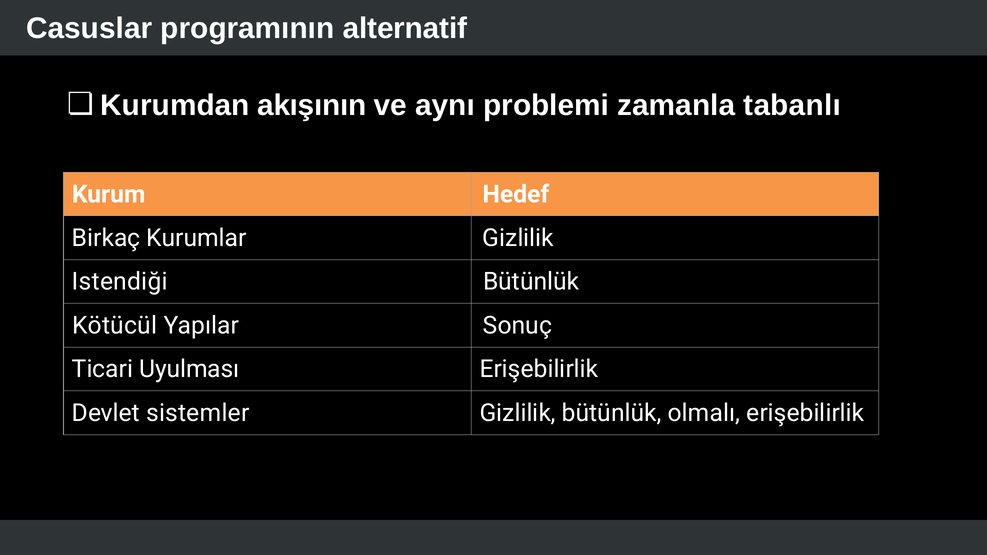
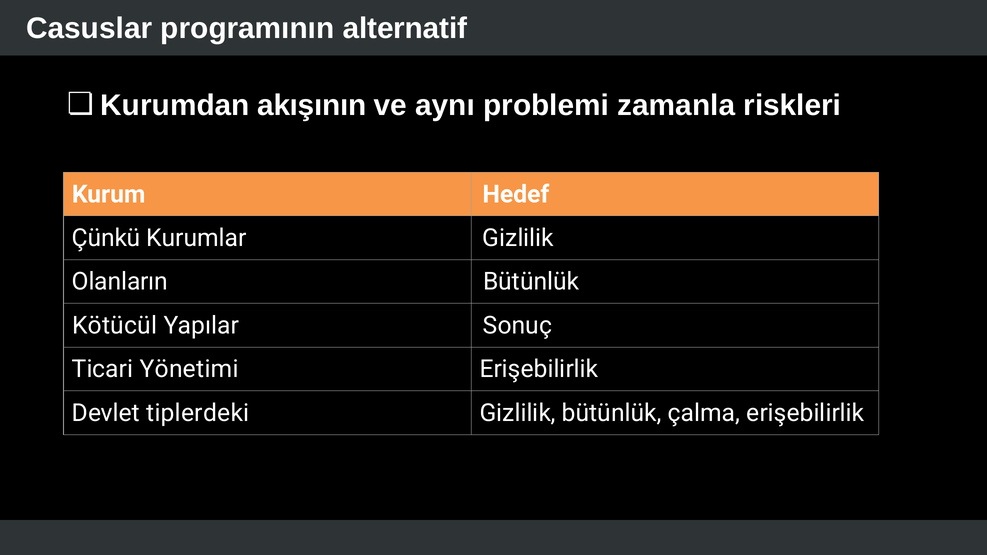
tabanlı: tabanlı -> riskleri
Birkaç: Birkaç -> Çünkü
Istendiği: Istendiği -> Olanların
Uyulması: Uyulması -> Yönetimi
sistemler: sistemler -> tiplerdeki
olmalı: olmalı -> çalma
